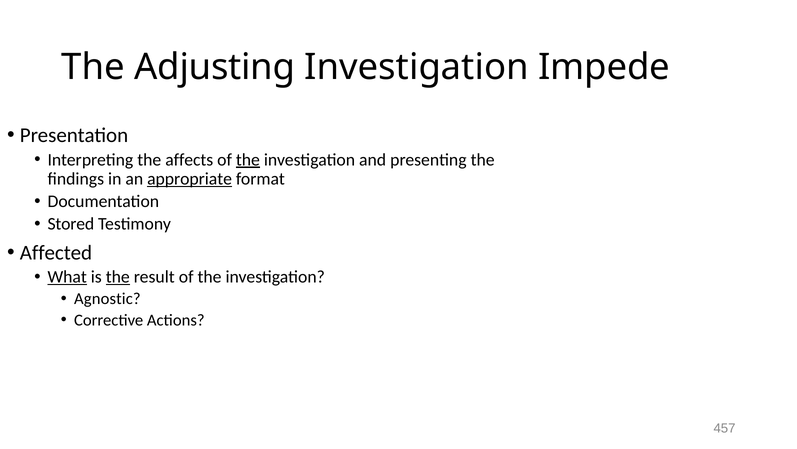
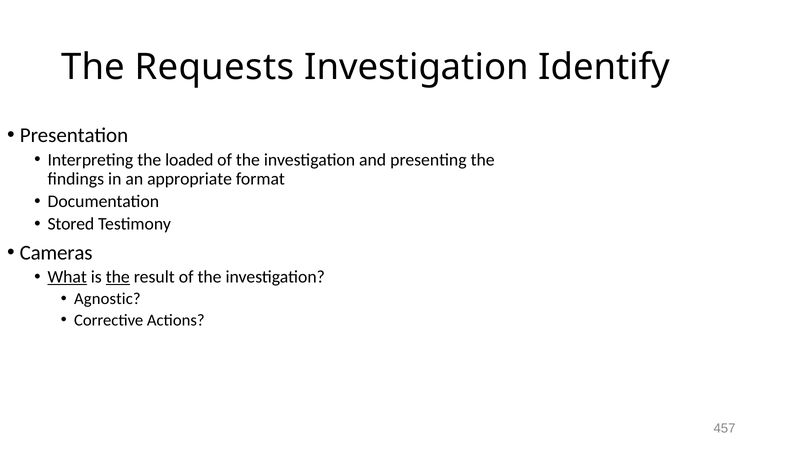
Adjusting: Adjusting -> Requests
Impede: Impede -> Identify
affects: affects -> loaded
the at (248, 159) underline: present -> none
appropriate underline: present -> none
Affected: Affected -> Cameras
